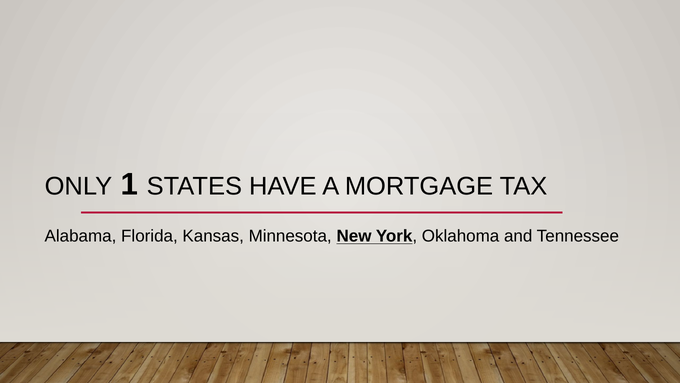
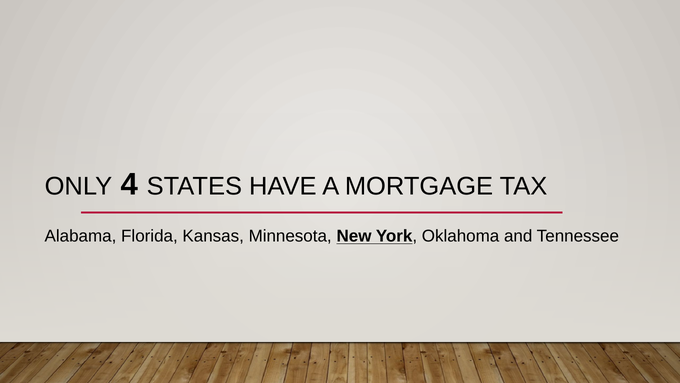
1: 1 -> 4
